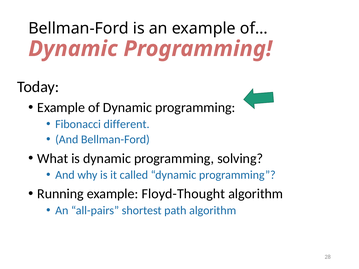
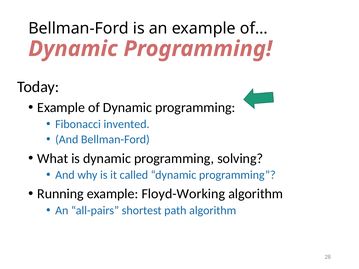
different: different -> invented
Floyd-Thought: Floyd-Thought -> Floyd-Working
